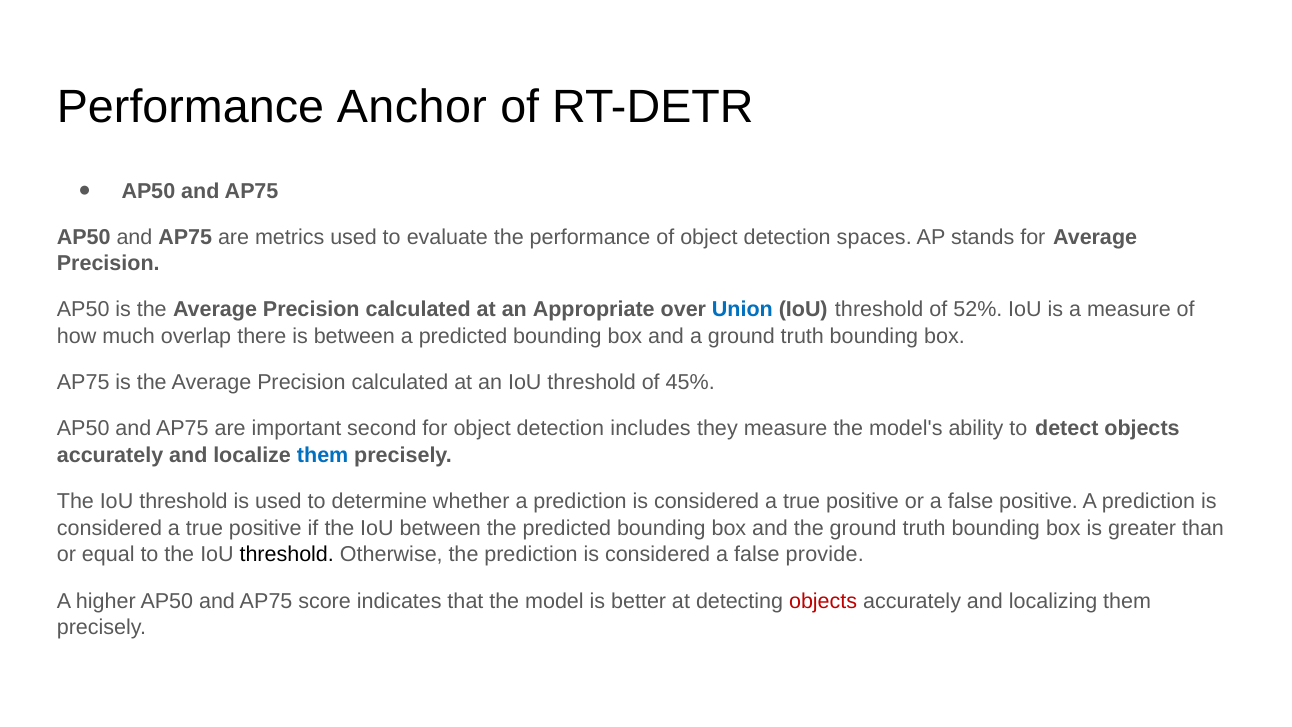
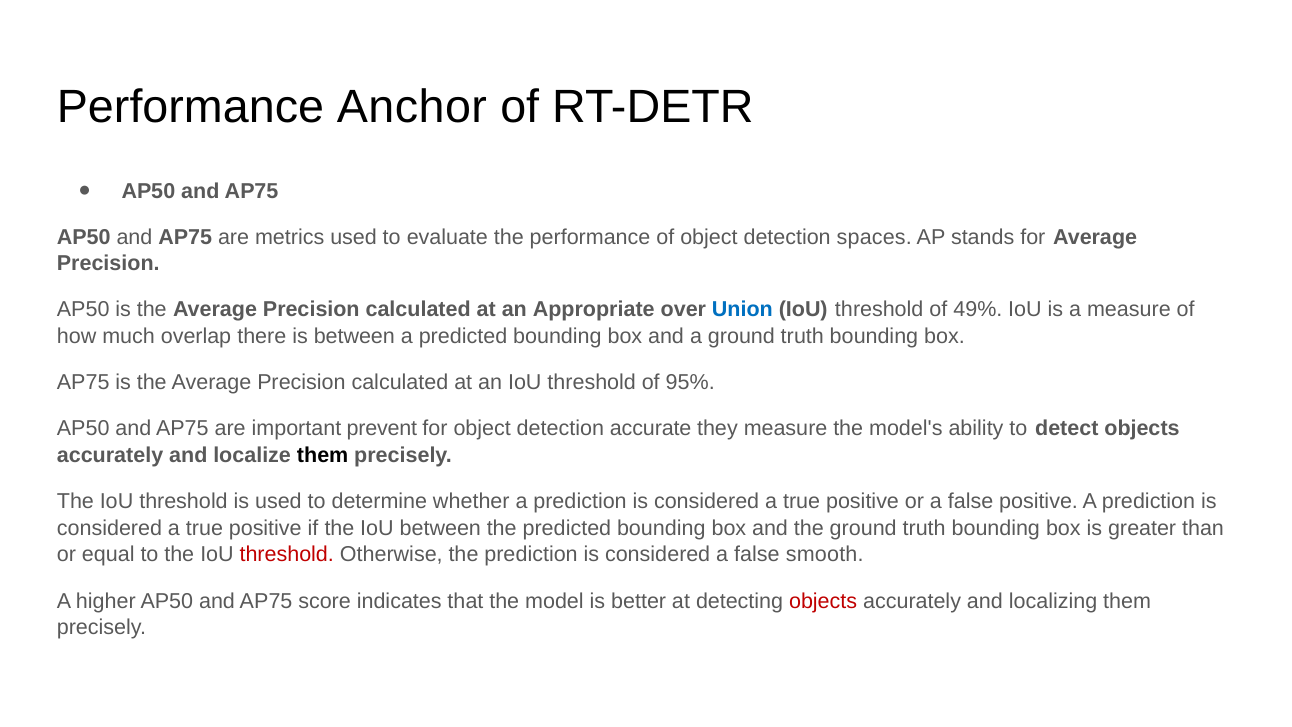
52%: 52% -> 49%
45%: 45% -> 95%
second: second -> prevent
includes: includes -> accurate
them at (323, 455) colour: blue -> black
threshold at (287, 555) colour: black -> red
provide: provide -> smooth
